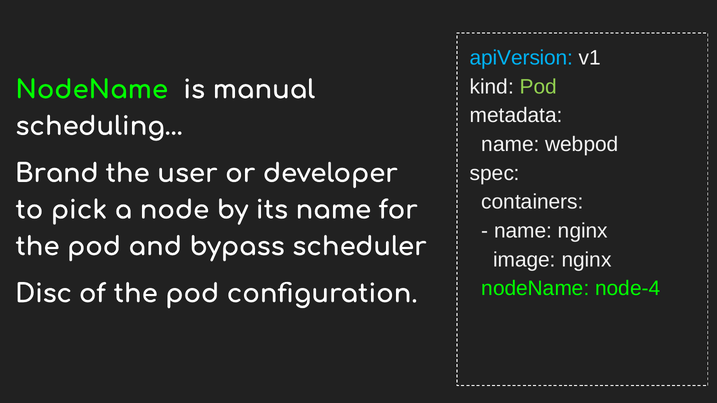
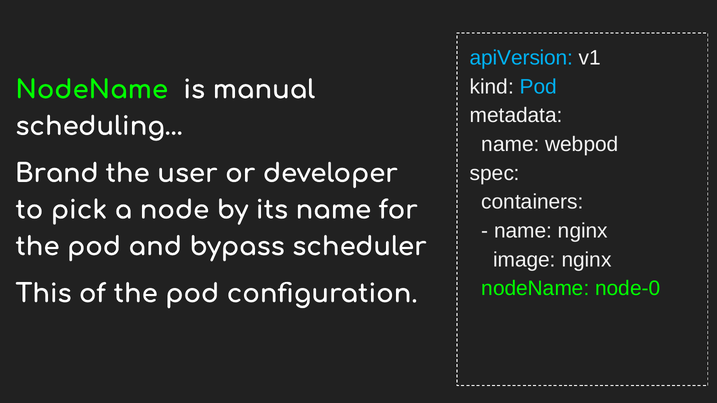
Pod at (538, 87) colour: light green -> light blue
node-4: node-4 -> node-0
Disc: Disc -> This
